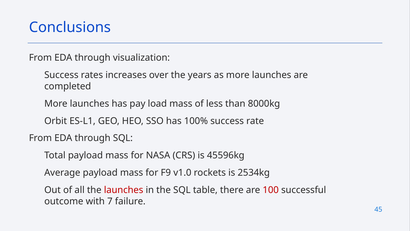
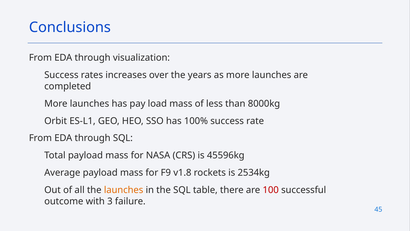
v1.0: v1.0 -> v1.8
launches at (124, 190) colour: red -> orange
7: 7 -> 3
